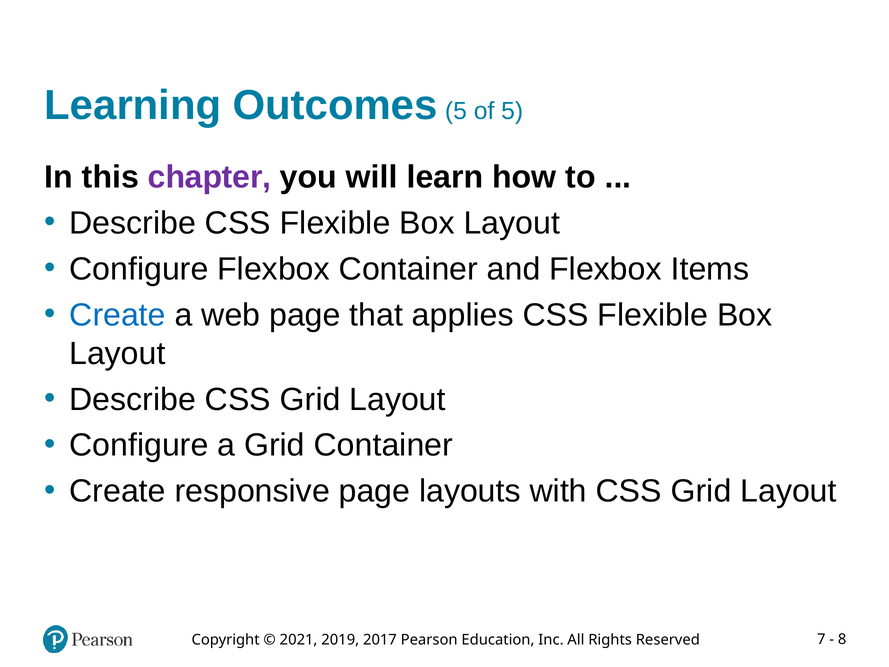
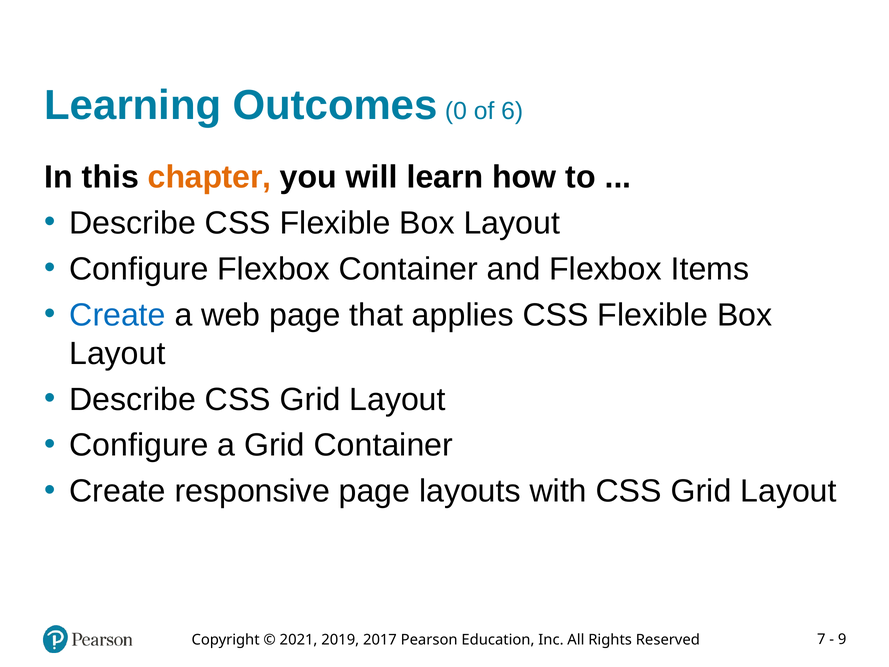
Outcomes 5: 5 -> 0
of 5: 5 -> 6
chapter colour: purple -> orange
8: 8 -> 9
